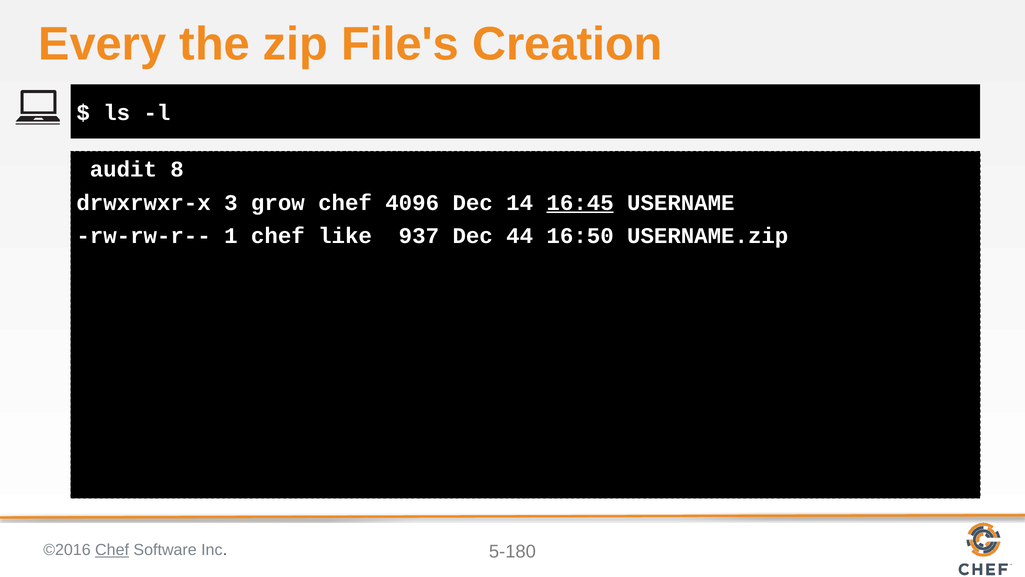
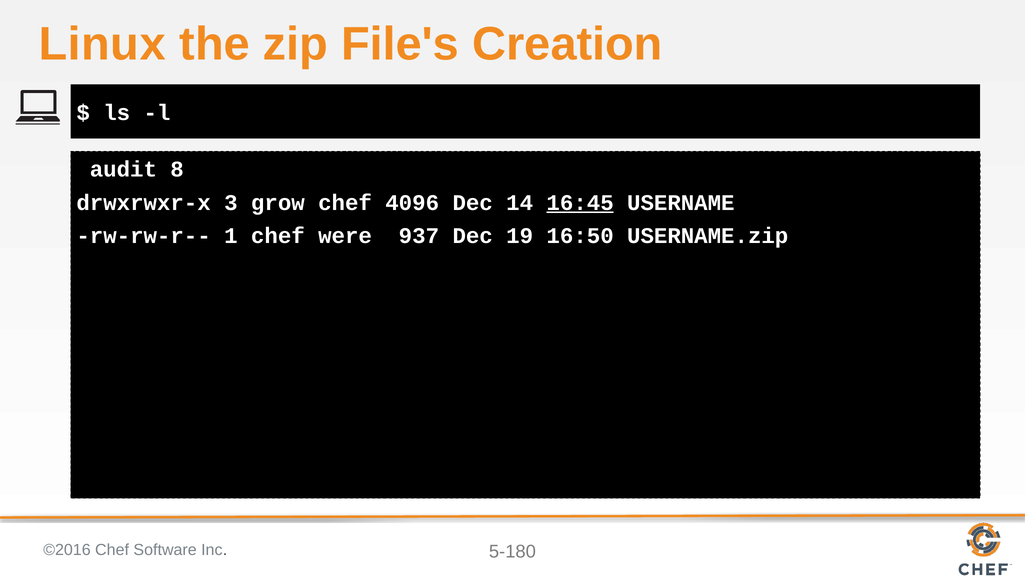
Every: Every -> Linux
like: like -> were
44: 44 -> 19
Chef at (112, 550) underline: present -> none
